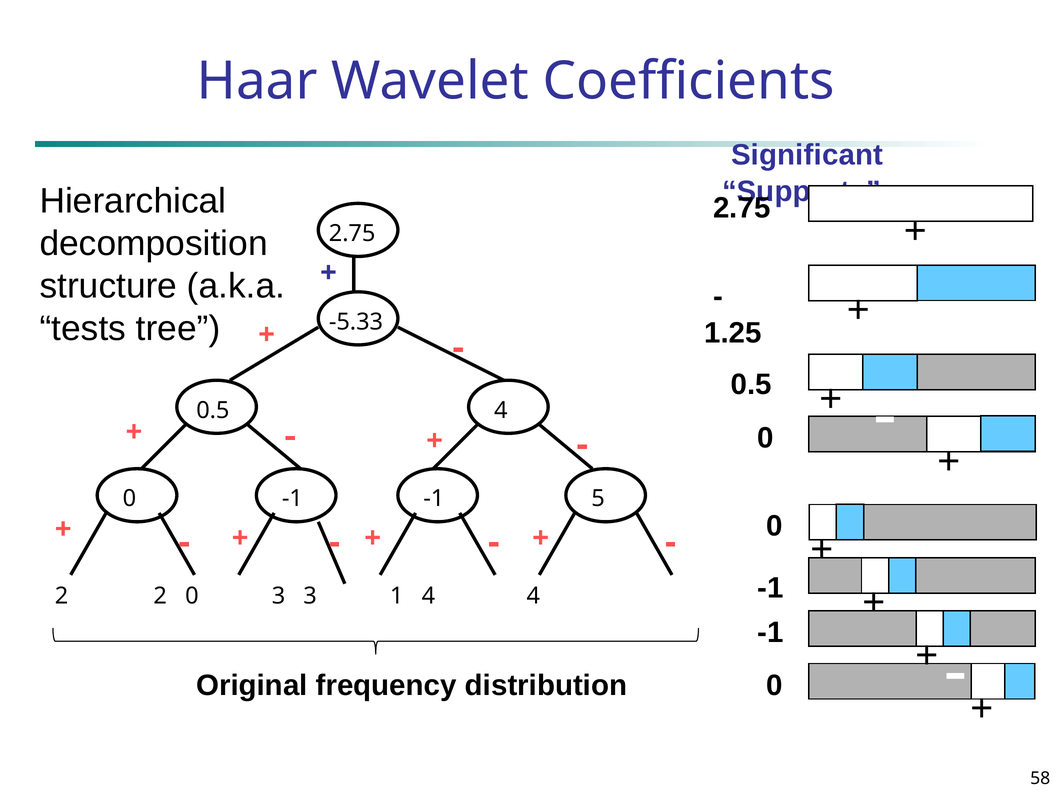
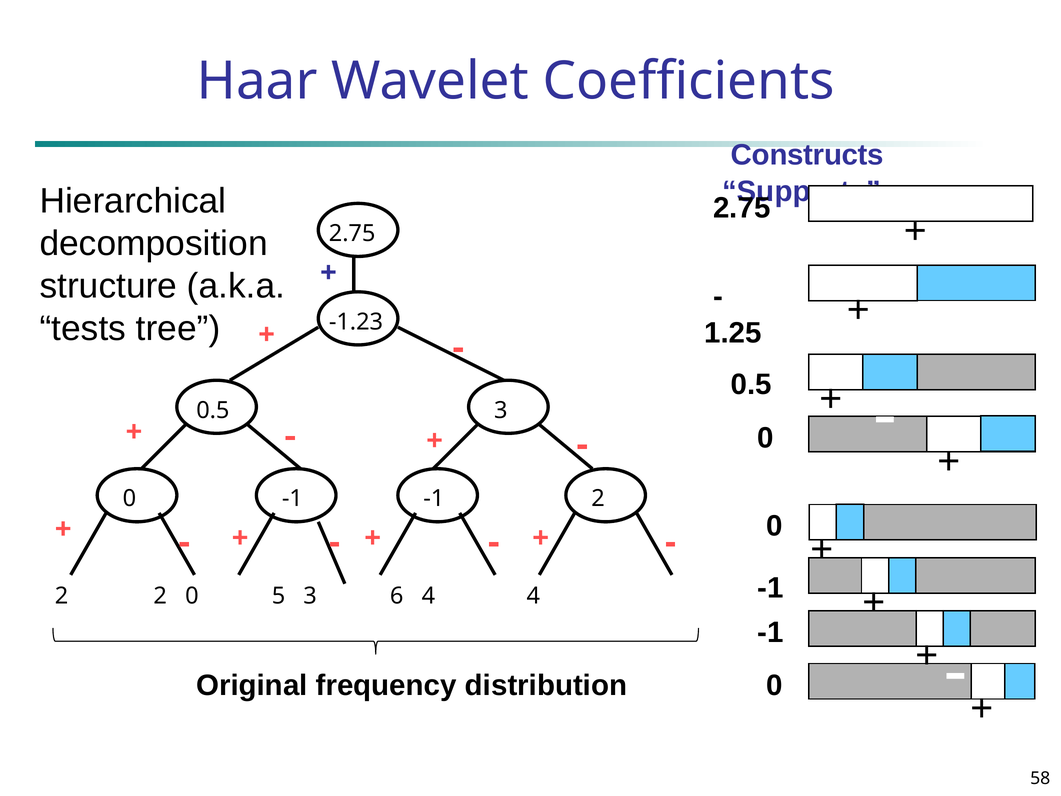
Significant: Significant -> Constructs
-5.33: -5.33 -> -1.23
0.5 4: 4 -> 3
-1 5: 5 -> 2
0 3: 3 -> 5
1: 1 -> 6
